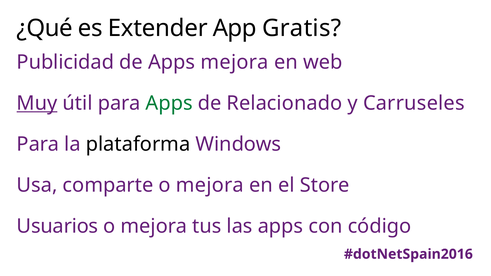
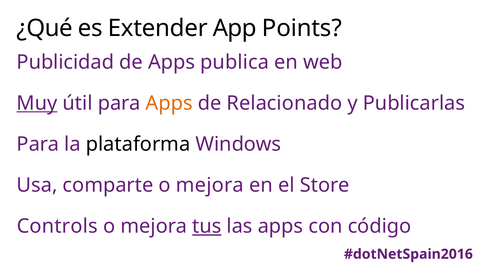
Gratis: Gratis -> Points
Apps mejora: mejora -> publica
Apps at (169, 103) colour: green -> orange
Carruseles: Carruseles -> Publicarlas
Usuarios: Usuarios -> Controls
tus underline: none -> present
